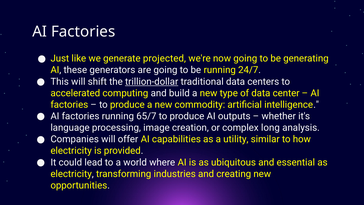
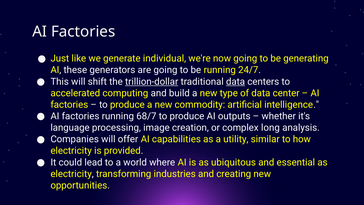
projected: projected -> individual
data at (236, 82) underline: none -> present
65/7: 65/7 -> 68/7
